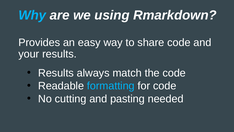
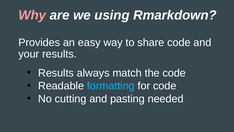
Why colour: light blue -> pink
